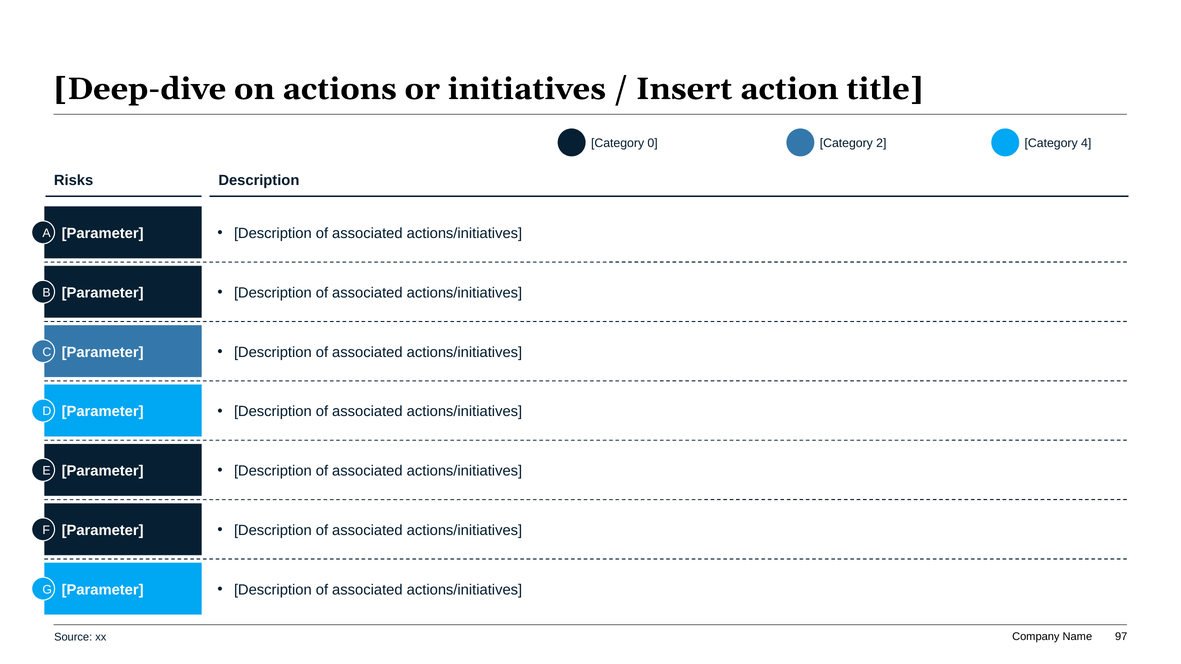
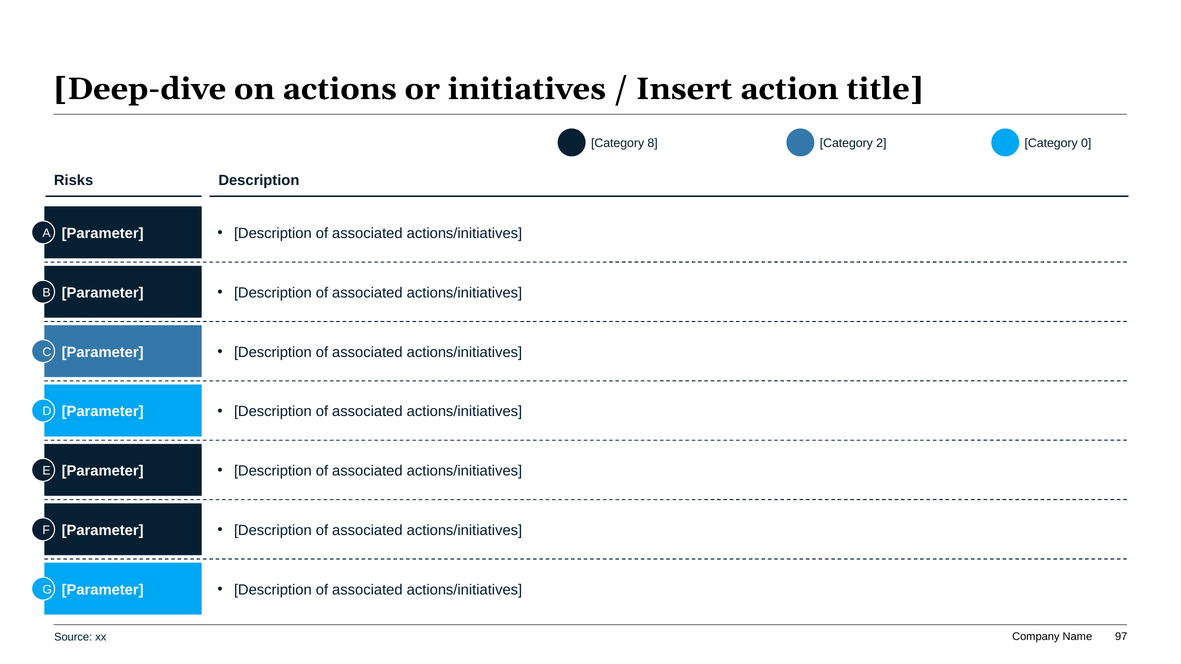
0: 0 -> 8
4: 4 -> 0
